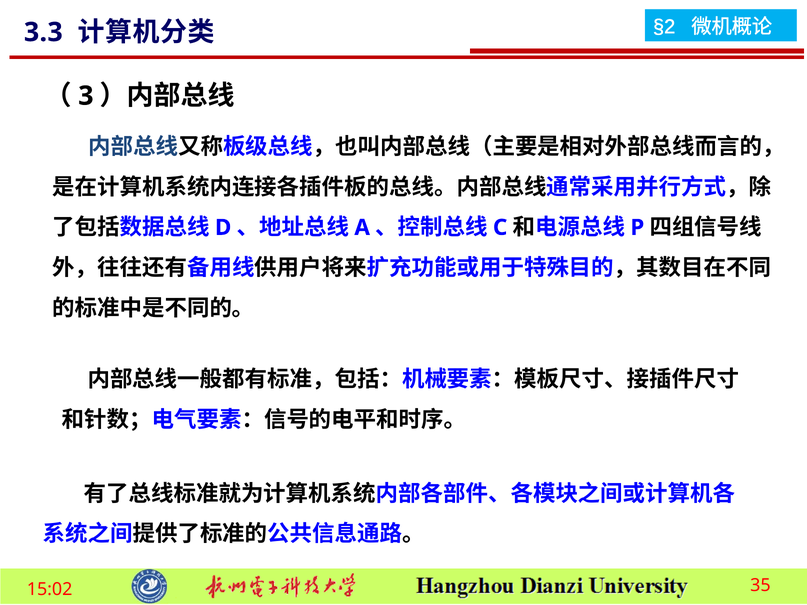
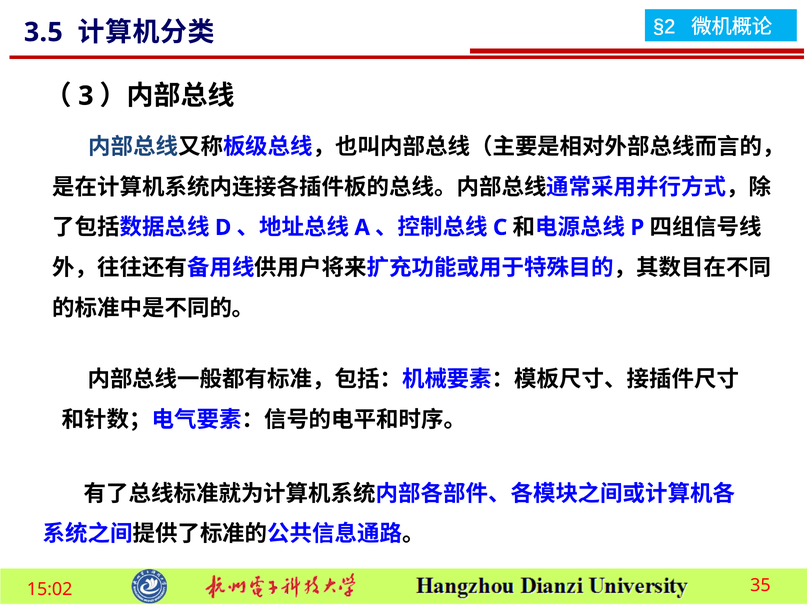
3.3: 3.3 -> 3.5
